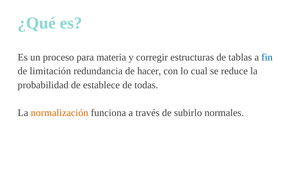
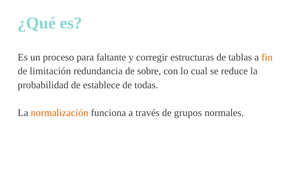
materia: materia -> faltante
fin colour: blue -> orange
hacer: hacer -> sobre
subirlo: subirlo -> grupos
